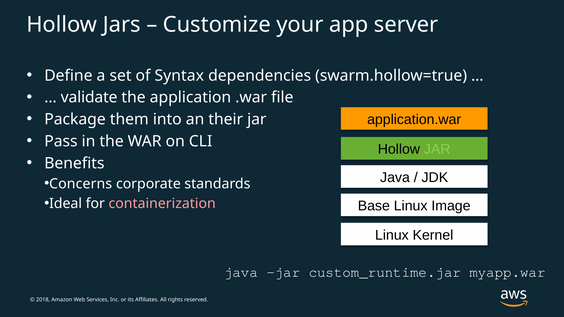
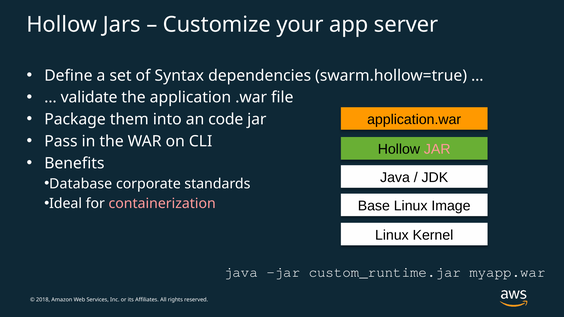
their: their -> code
JAR at (437, 149) colour: light green -> pink
Concerns: Concerns -> Database
